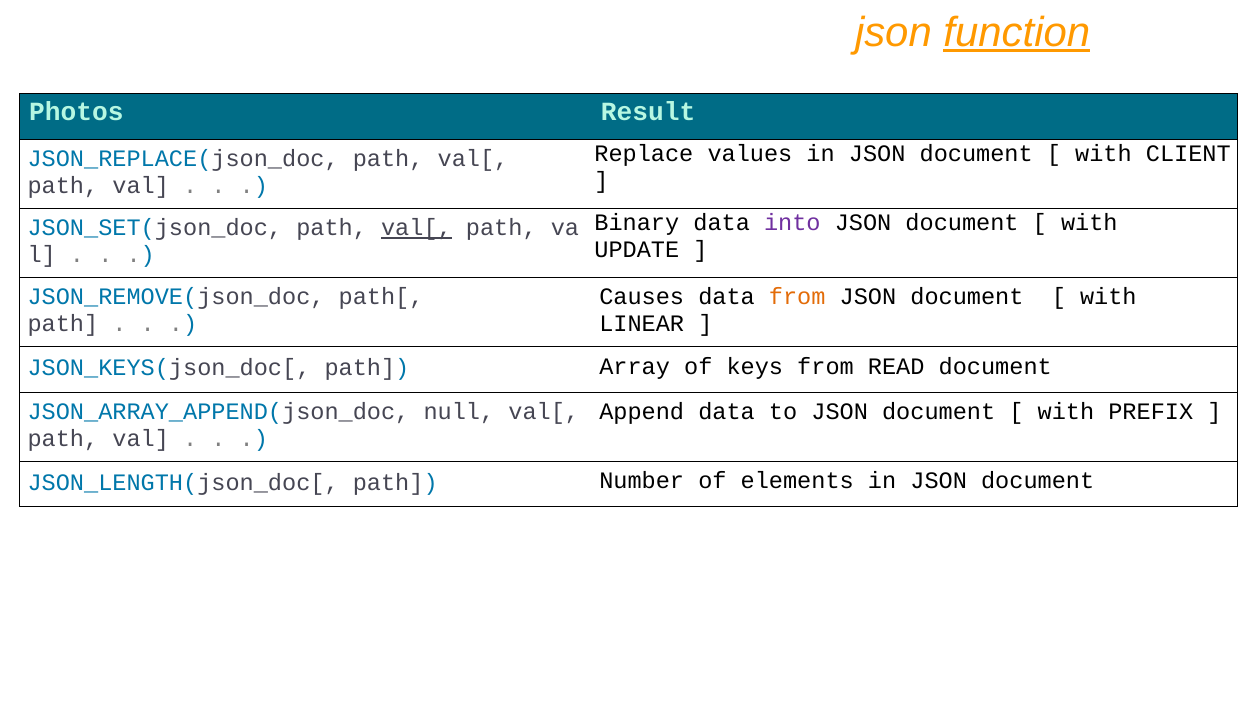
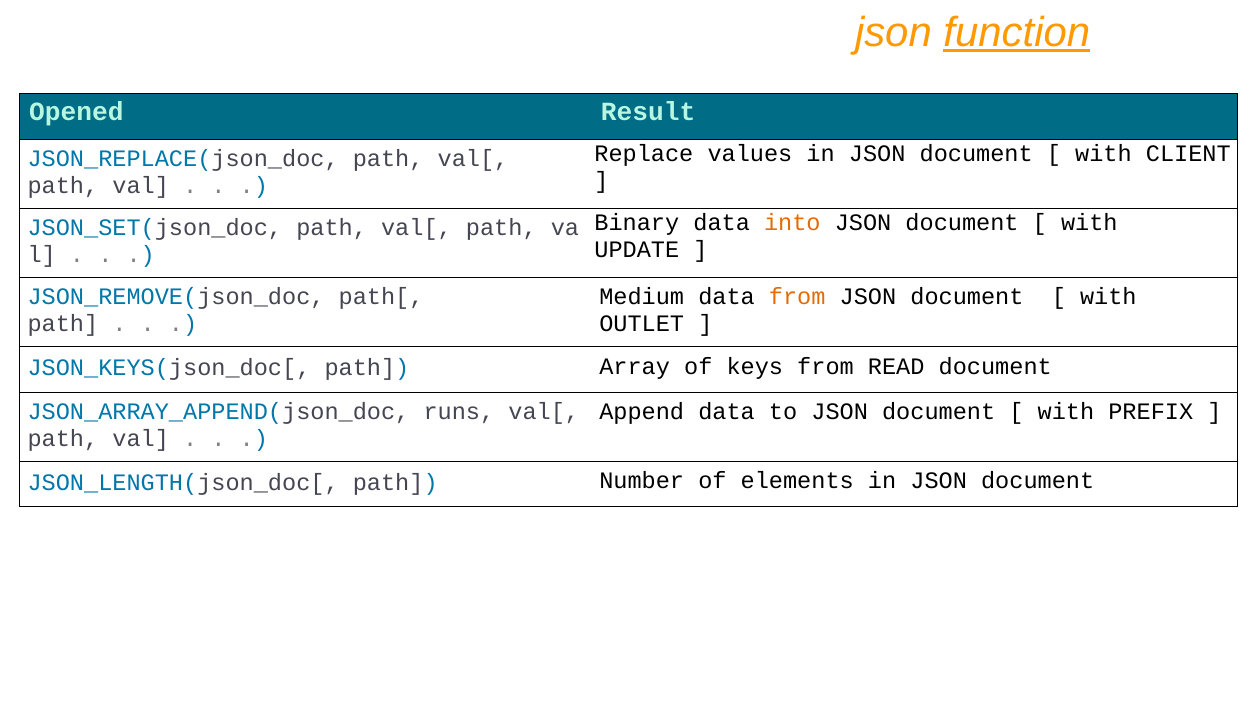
Photos: Photos -> Opened
into colour: purple -> orange
val[ at (416, 228) underline: present -> none
Causes: Causes -> Medium
LINEAR: LINEAR -> OUTLET
null: null -> runs
